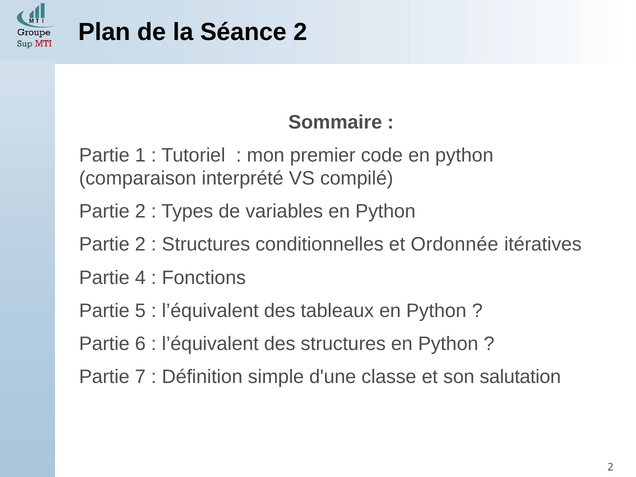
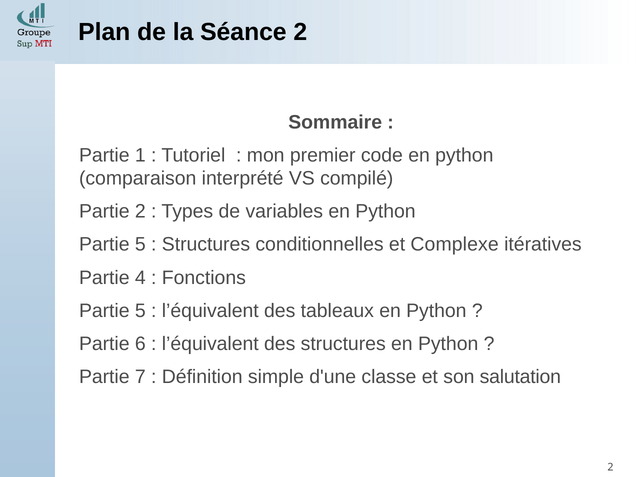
2 at (140, 245): 2 -> 5
Ordonnée: Ordonnée -> Complexe
